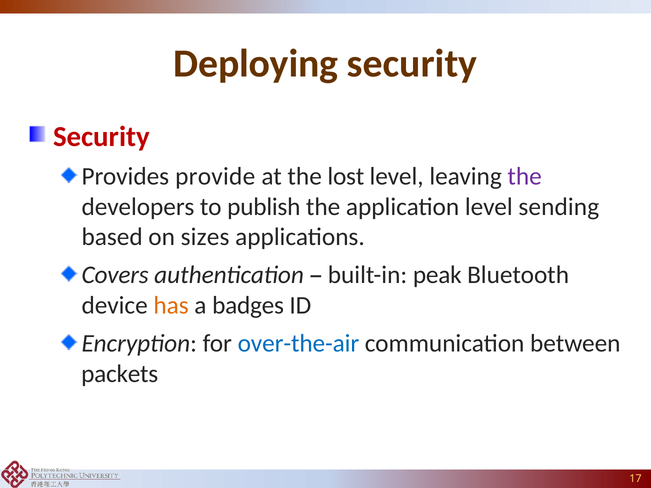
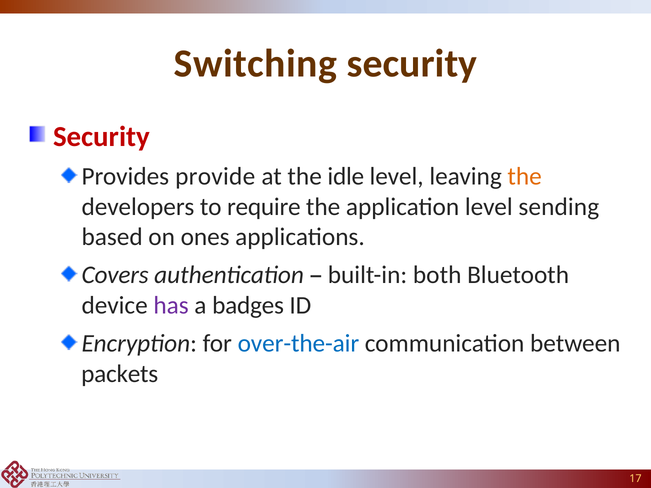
Deploying: Deploying -> Switching
lost: lost -> idle
the at (525, 176) colour: purple -> orange
publish: publish -> require
sizes: sizes -> ones
peak: peak -> both
has colour: orange -> purple
